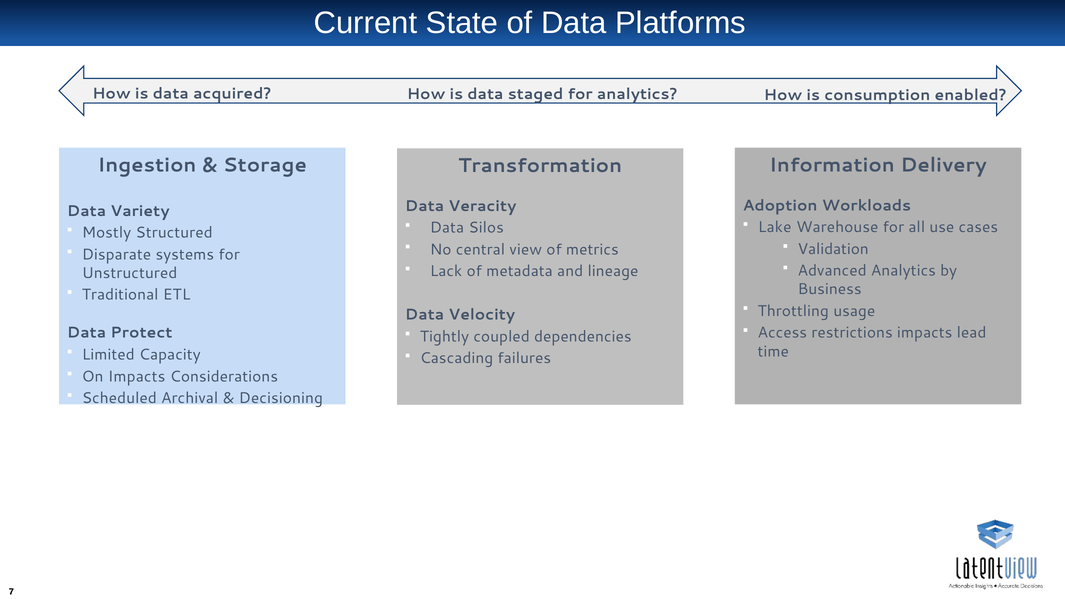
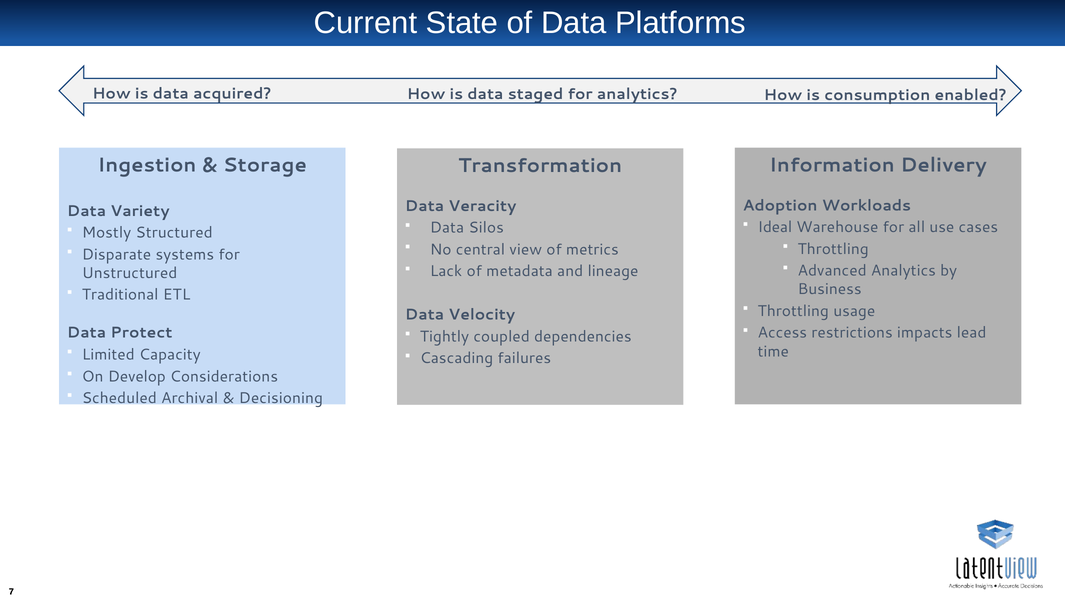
Lake: Lake -> Ideal
Validation at (833, 249): Validation -> Throttling
On Impacts: Impacts -> Develop
